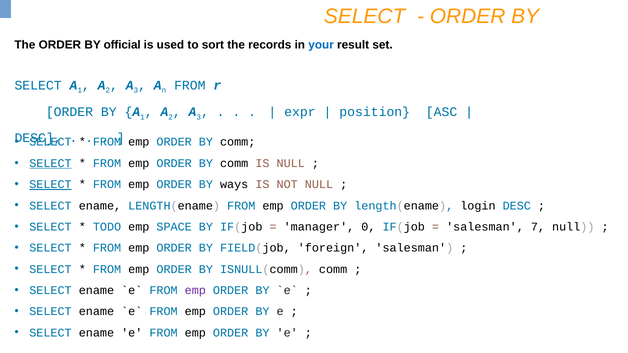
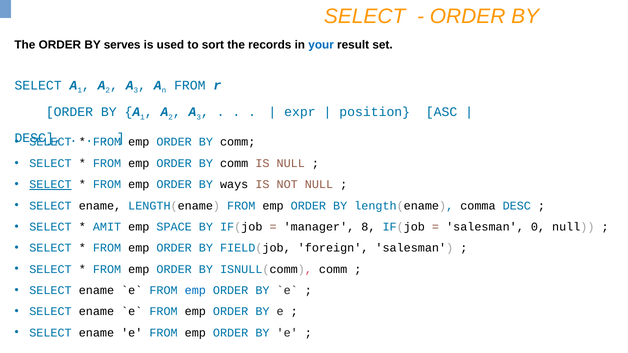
official: official -> serves
SELECT at (50, 163) underline: present -> none
login: login -> comma
TODO: TODO -> AMIT
0: 0 -> 8
7: 7 -> 0
emp at (195, 291) colour: purple -> blue
